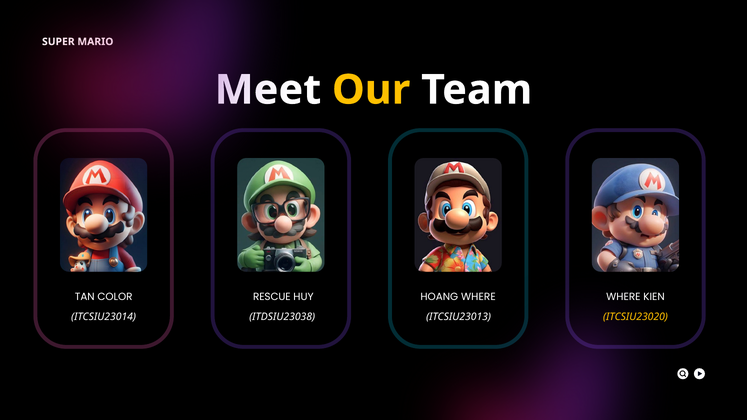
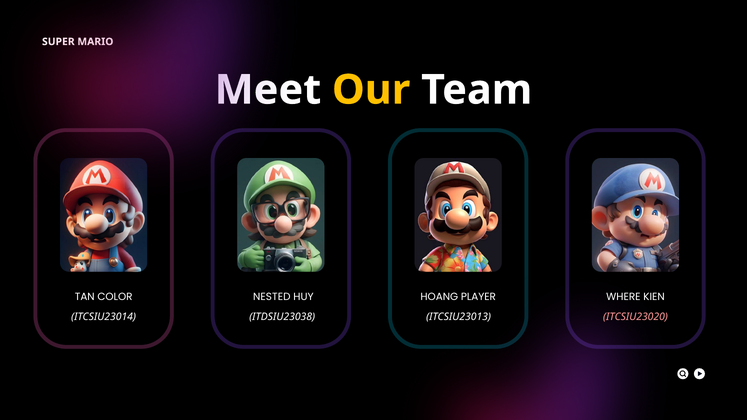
RESCUE: RESCUE -> NESTED
HOANG WHERE: WHERE -> PLAYER
ITCSIU23020 colour: yellow -> pink
